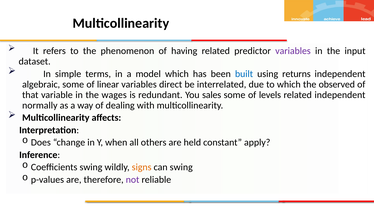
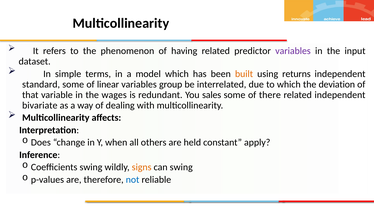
built colour: blue -> orange
algebraic: algebraic -> standard
direct: direct -> group
observed: observed -> deviation
levels: levels -> there
normally: normally -> bivariate
not colour: purple -> blue
